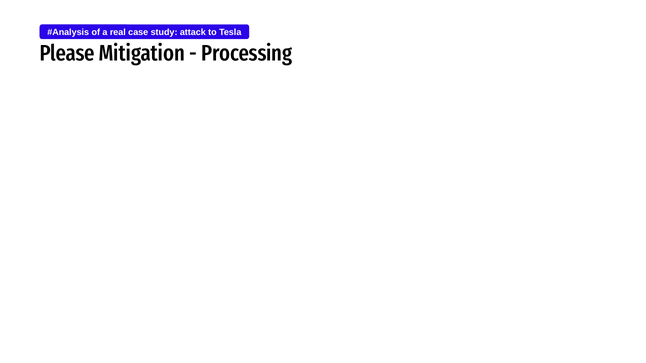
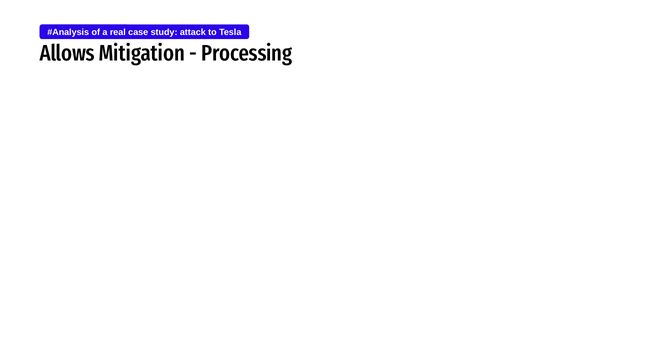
Please: Please -> Allows
